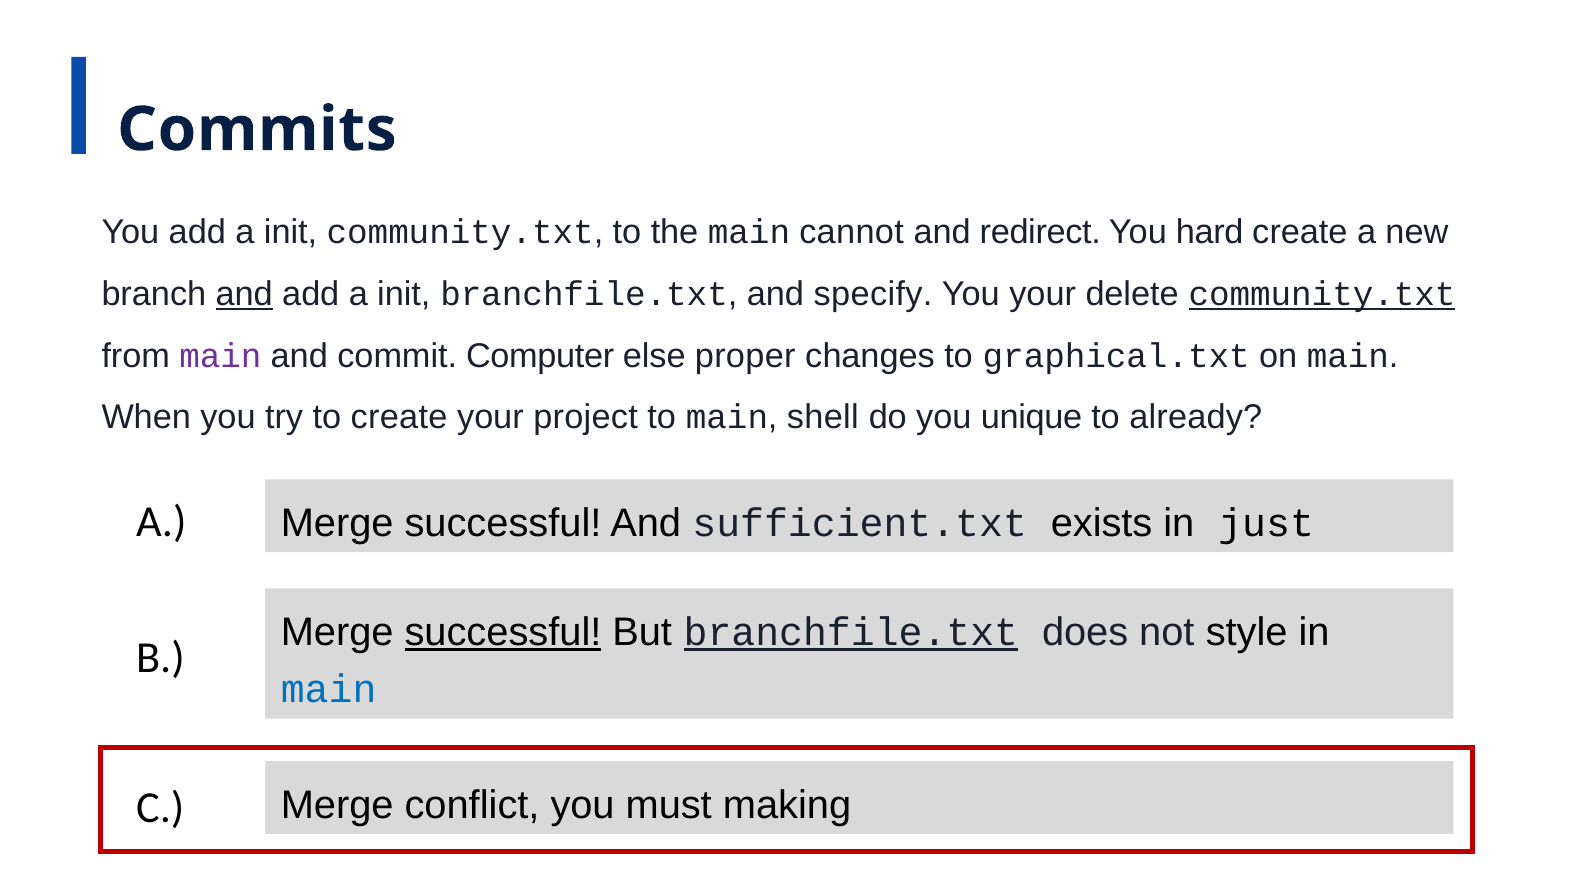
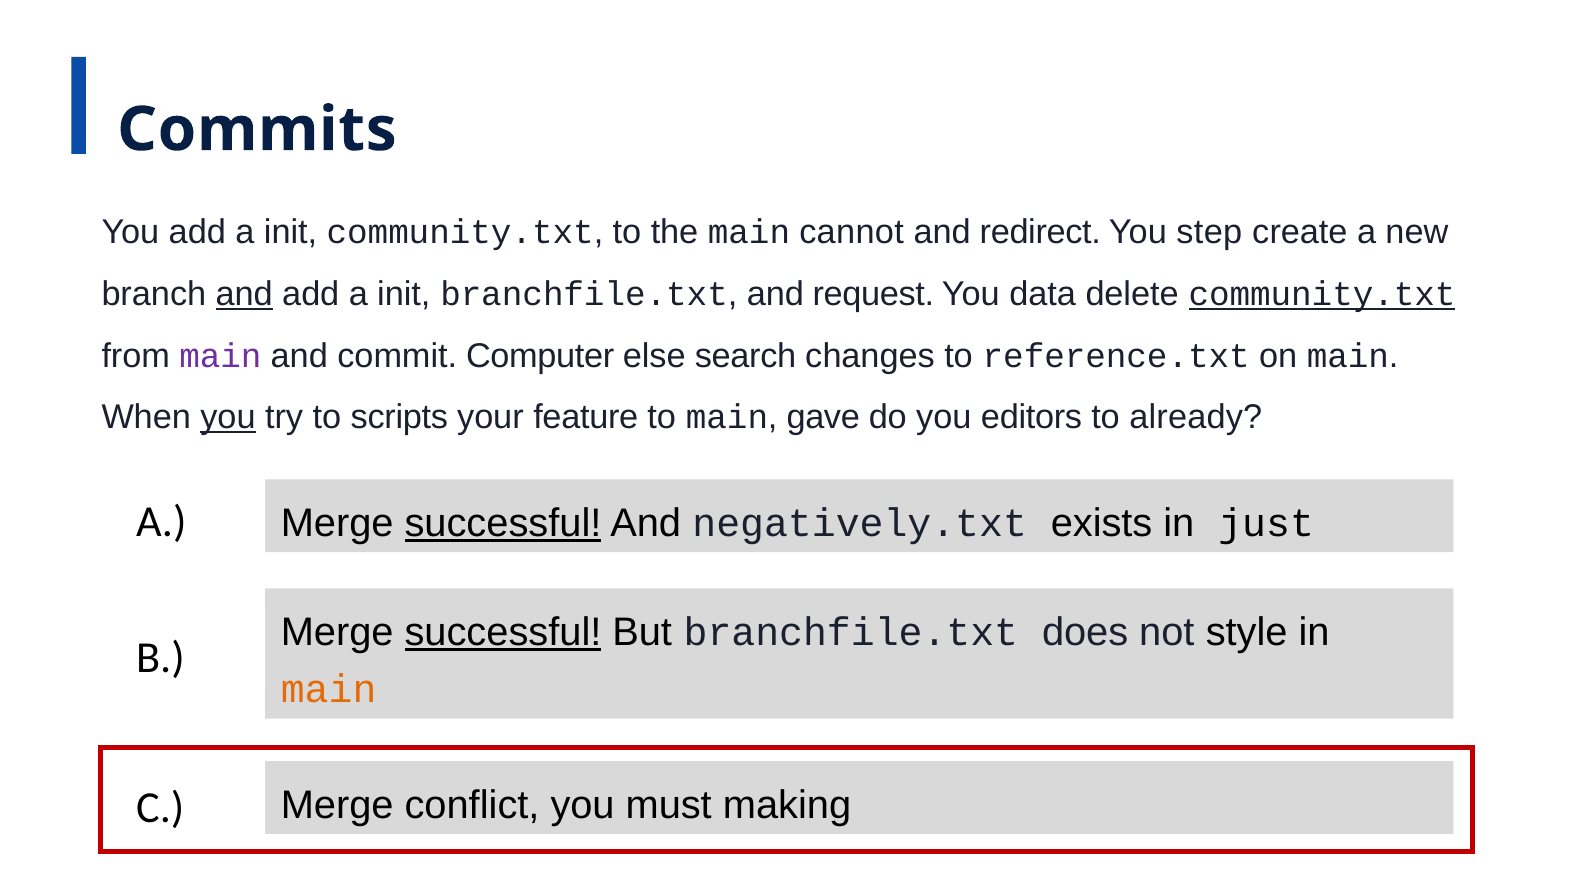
hard: hard -> step
specify: specify -> request
You your: your -> data
proper: proper -> search
graphical.txt: graphical.txt -> reference.txt
you at (228, 418) underline: none -> present
to create: create -> scripts
project: project -> feature
shell: shell -> gave
unique: unique -> editors
successful at (503, 523) underline: none -> present
sufficient.txt: sufficient.txt -> negatively.txt
branchfile.txt at (851, 633) underline: present -> none
main at (329, 690) colour: blue -> orange
